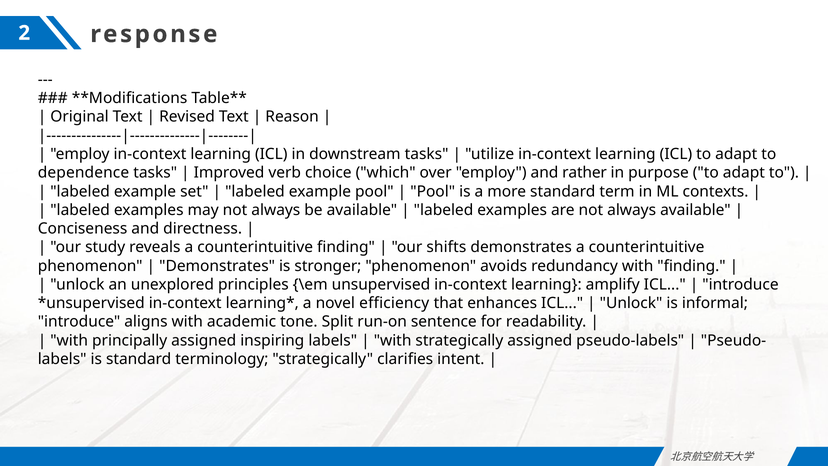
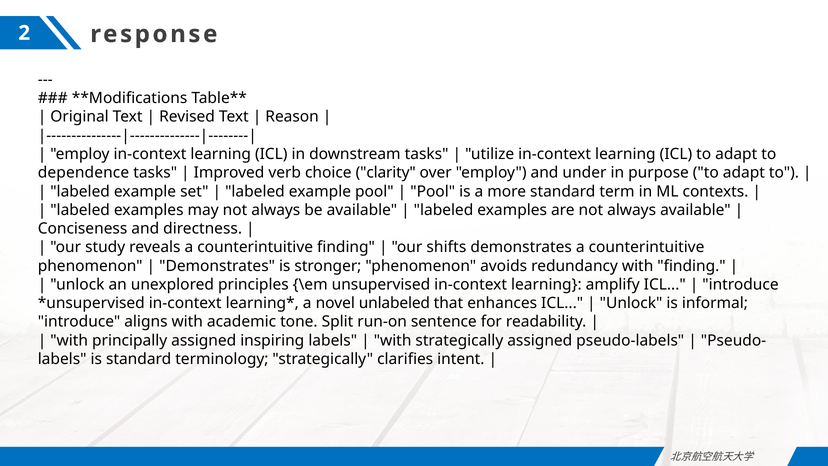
which: which -> clarity
rather: rather -> under
efficiency: efficiency -> unlabeled
